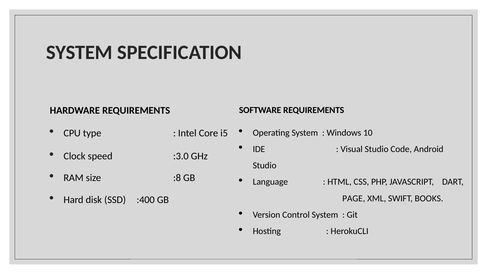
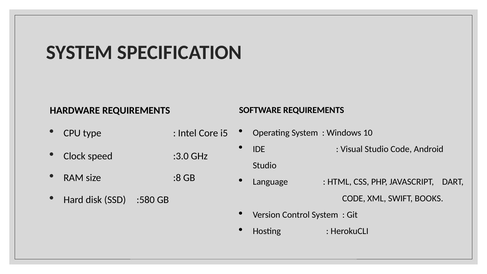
:400: :400 -> :580
PAGE at (354, 198): PAGE -> CODE
